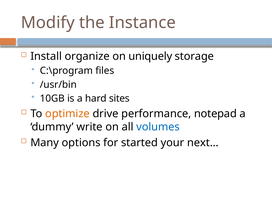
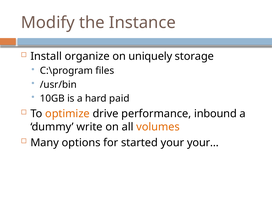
sites: sites -> paid
notepad: notepad -> inbound
volumes colour: blue -> orange
next…: next… -> your…
